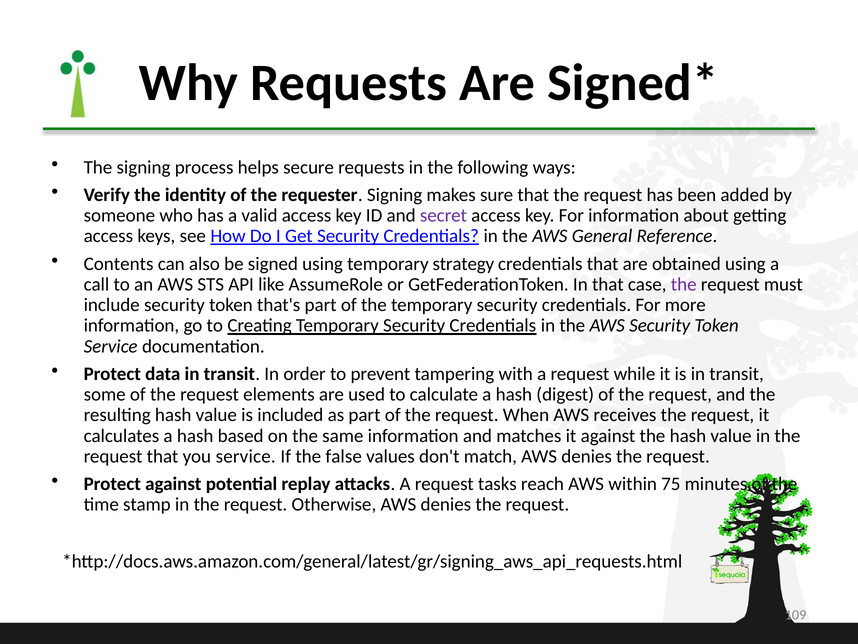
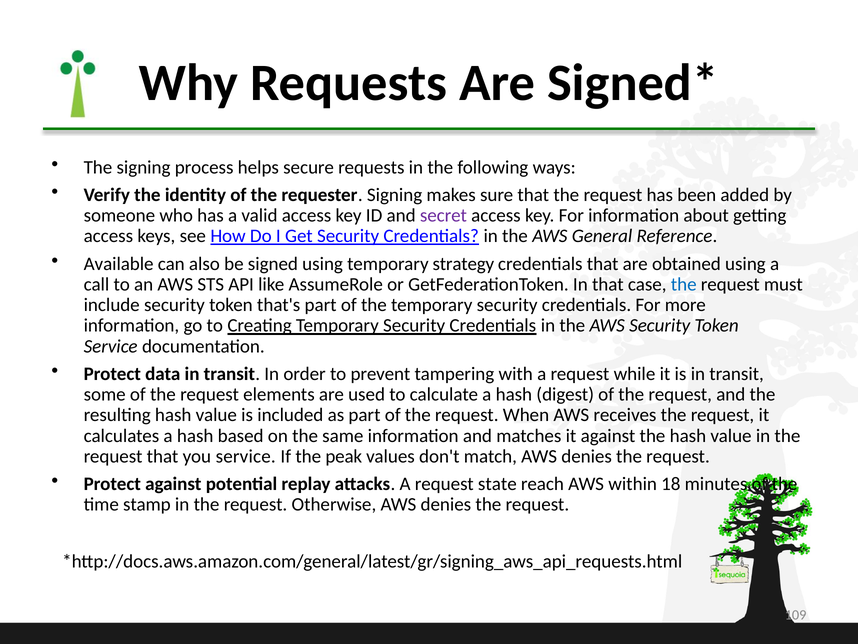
Contents: Contents -> Available
the at (684, 284) colour: purple -> blue
false: false -> peak
tasks: tasks -> state
75: 75 -> 18
